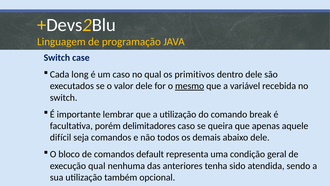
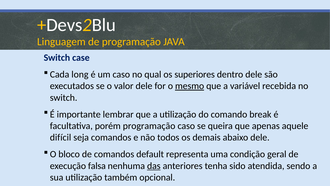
primitivos: primitivos -> superiores
porém delimitadores: delimitadores -> programação
execução qual: qual -> falsa
das underline: none -> present
